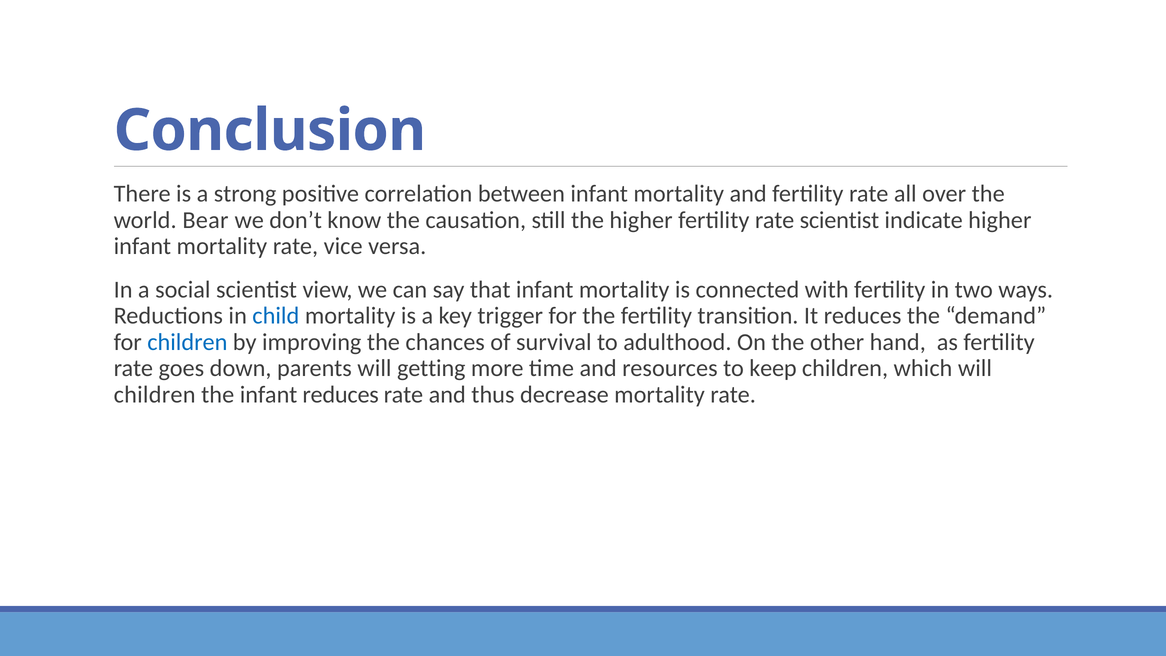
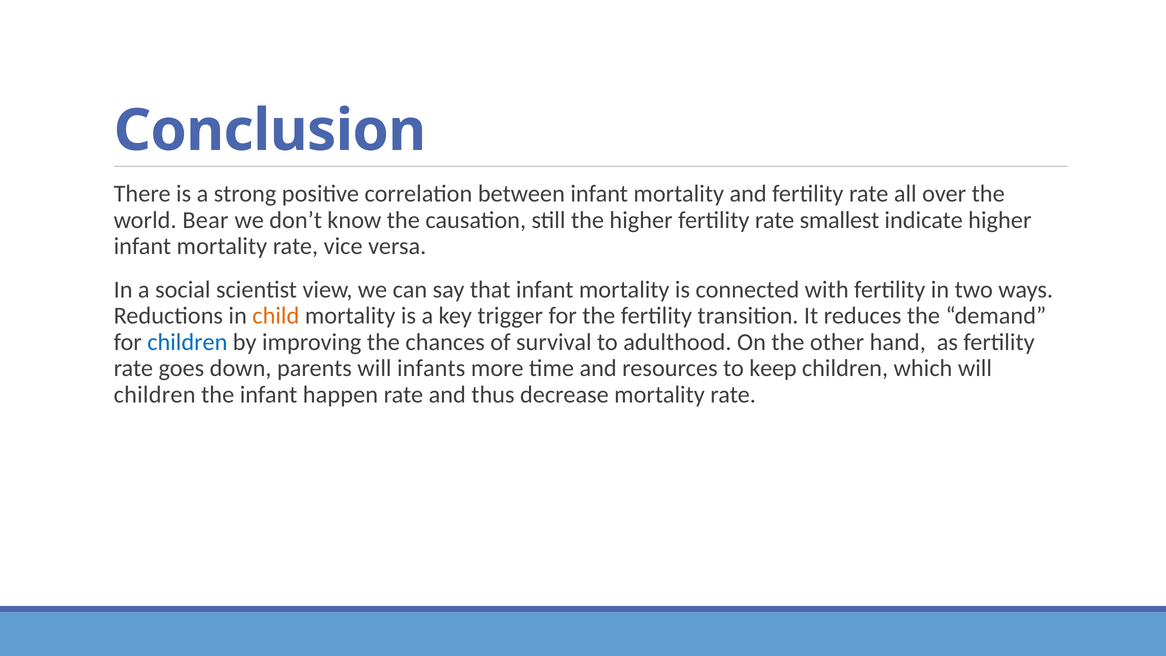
rate scientist: scientist -> smallest
child colour: blue -> orange
getting: getting -> infants
infant reduces: reduces -> happen
